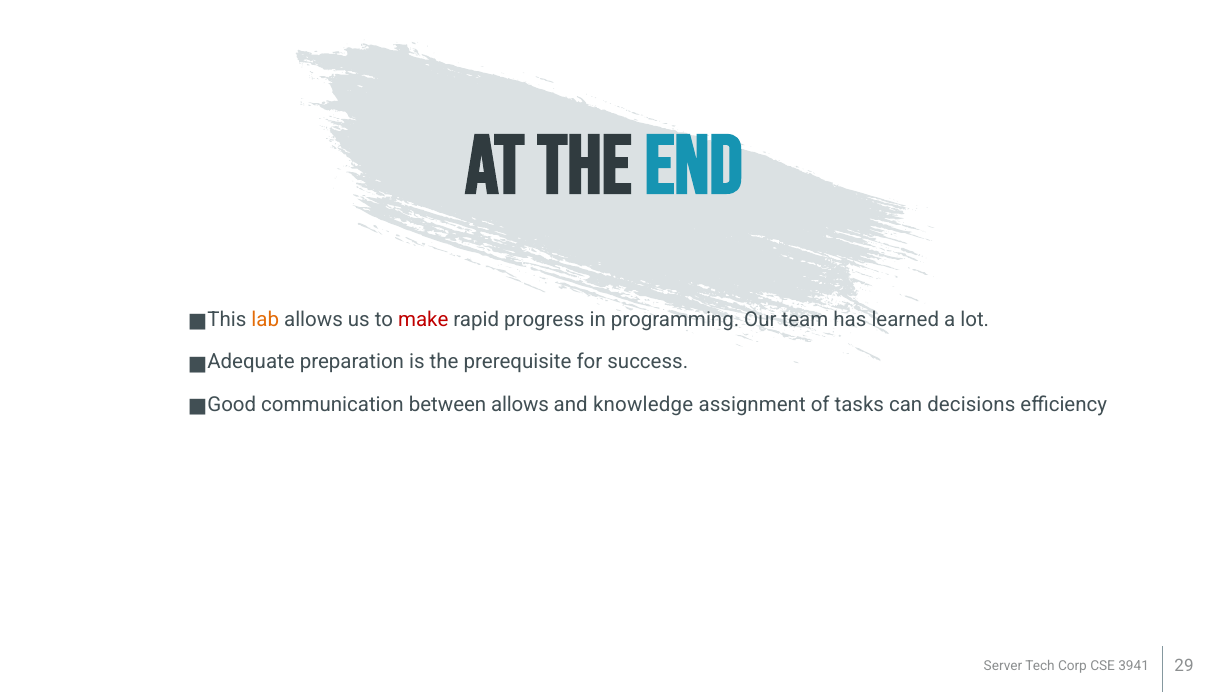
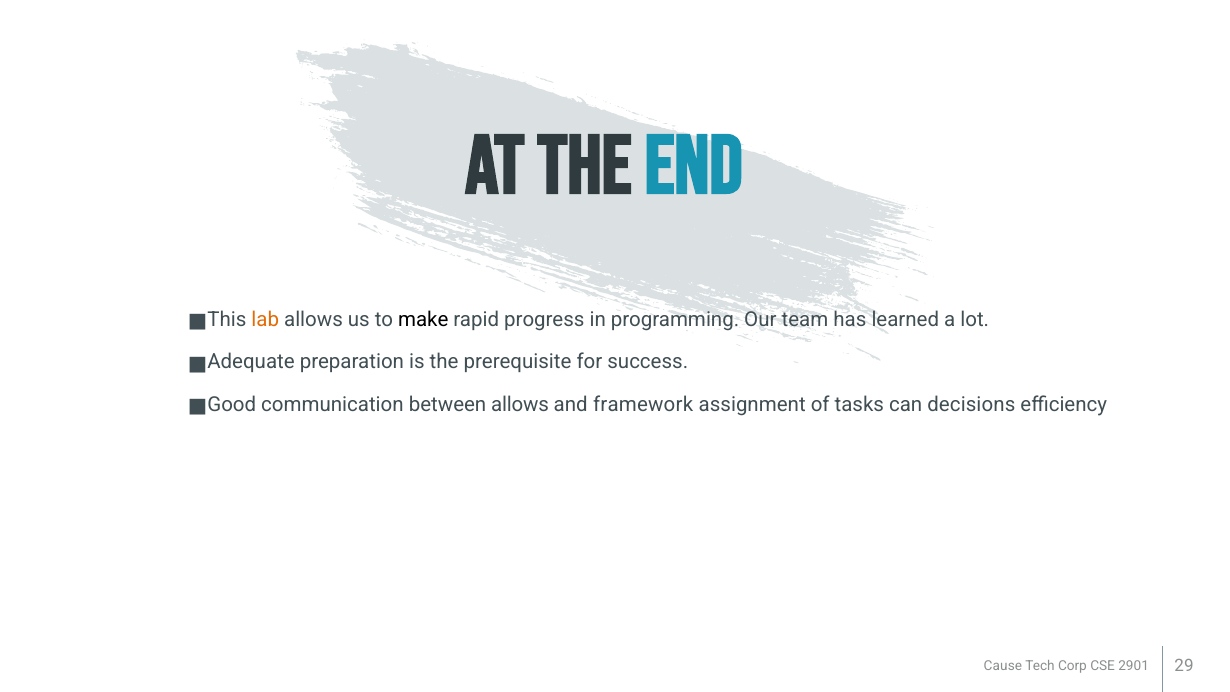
make colour: red -> black
knowledge: knowledge -> framework
Server: Server -> Cause
3941: 3941 -> 2901
